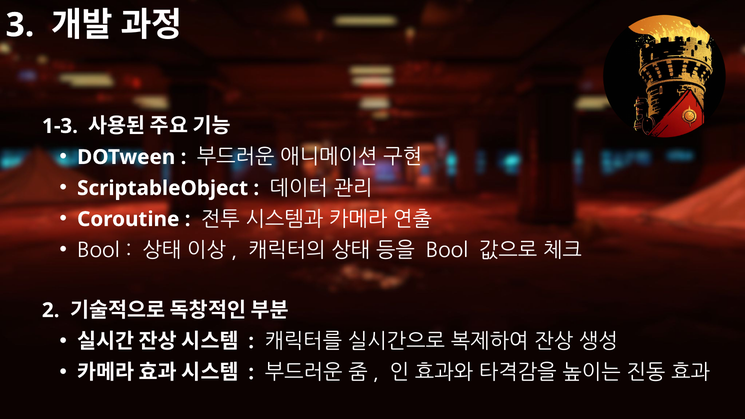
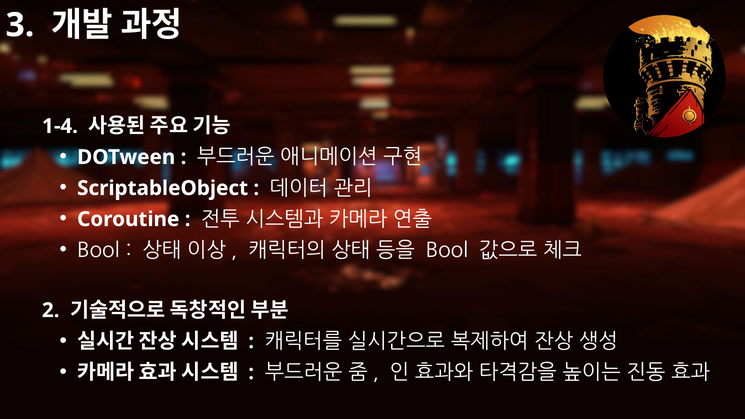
1-3: 1-3 -> 1-4
